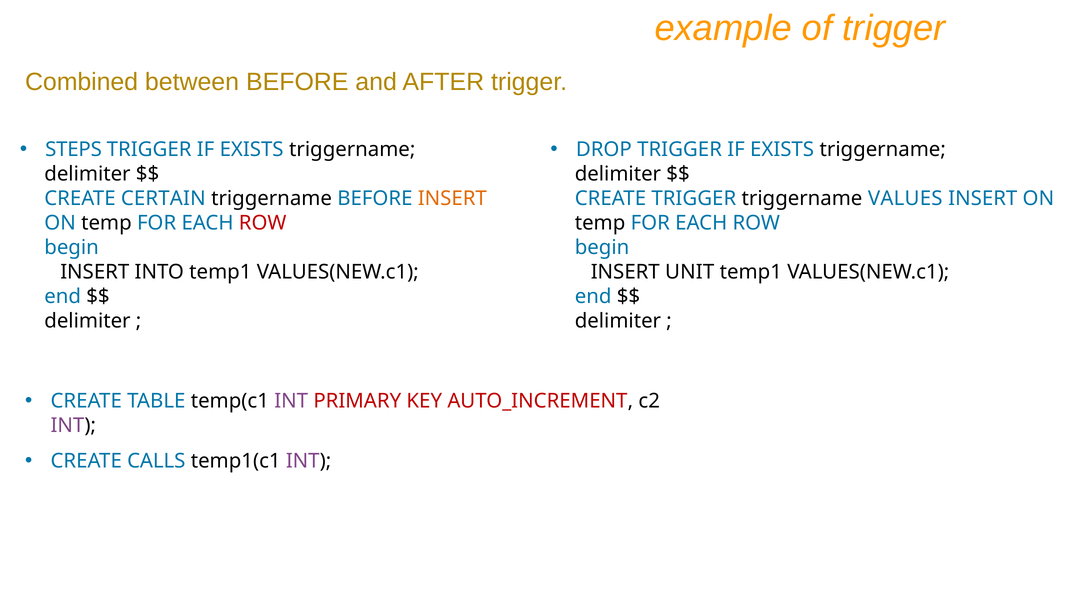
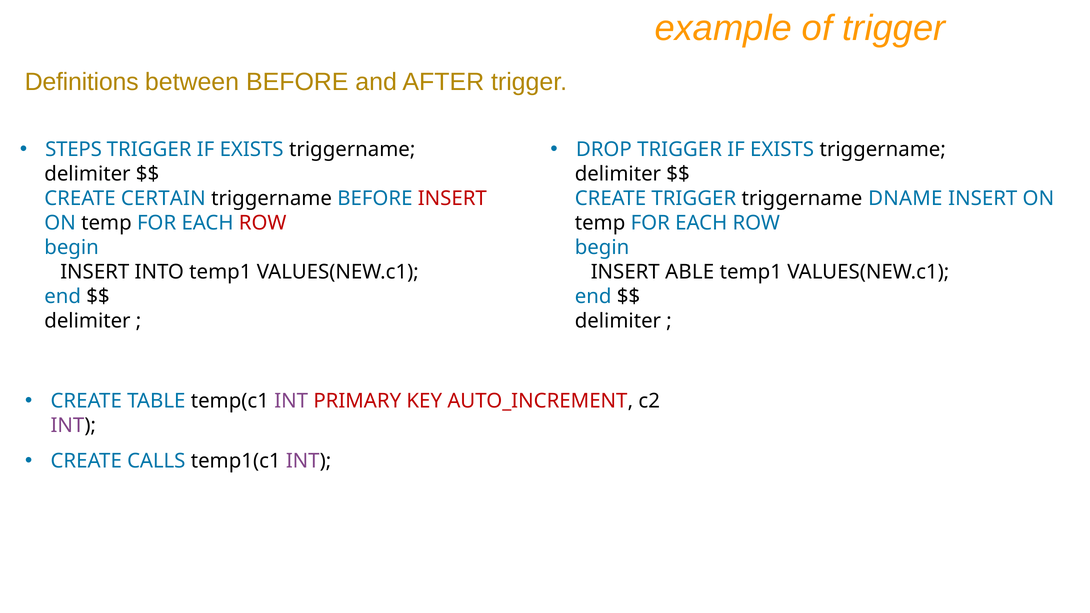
Combined: Combined -> Definitions
INSERT at (452, 199) colour: orange -> red
VALUES: VALUES -> DNAME
UNIT: UNIT -> ABLE
